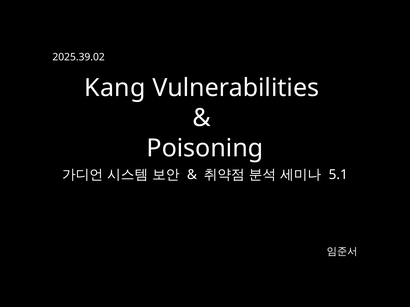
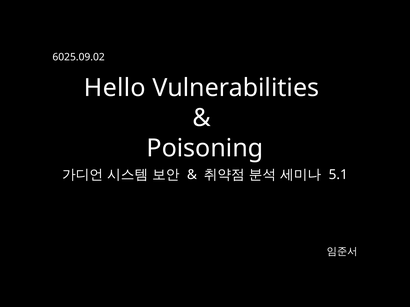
2025.39.02: 2025.39.02 -> 6025.09.02
Kang: Kang -> Hello
